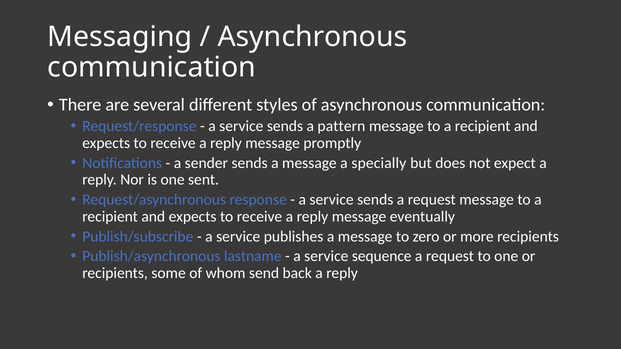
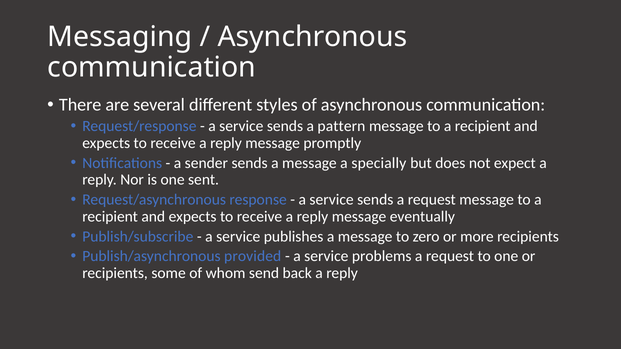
lastname: lastname -> provided
sequence: sequence -> problems
